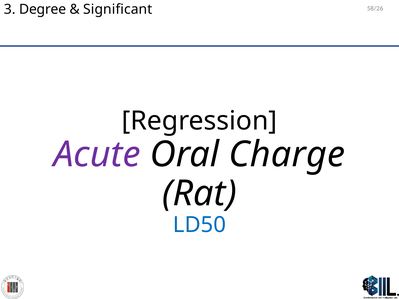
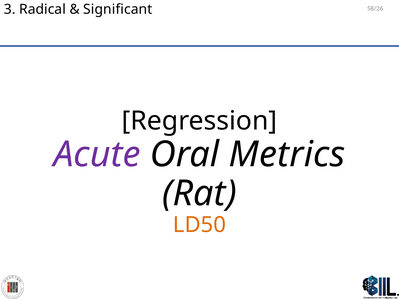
Degree: Degree -> Radical
Charge: Charge -> Metrics
LD50 colour: blue -> orange
